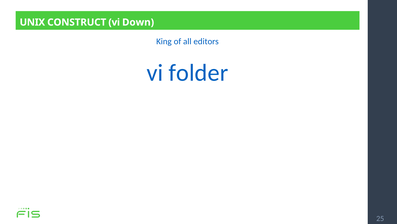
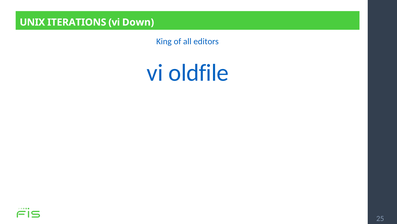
CONSTRUCT: CONSTRUCT -> ITERATIONS
folder: folder -> oldfile
